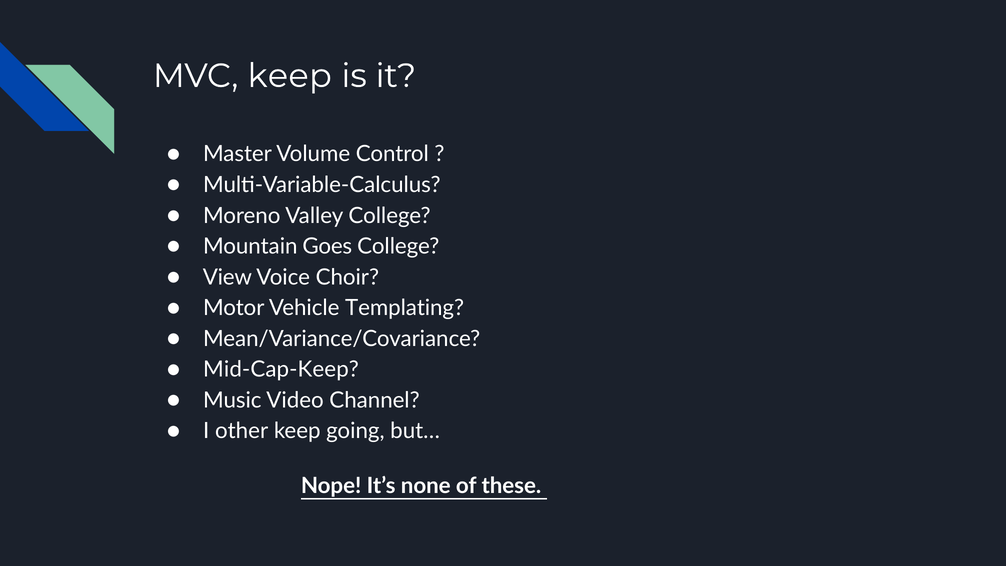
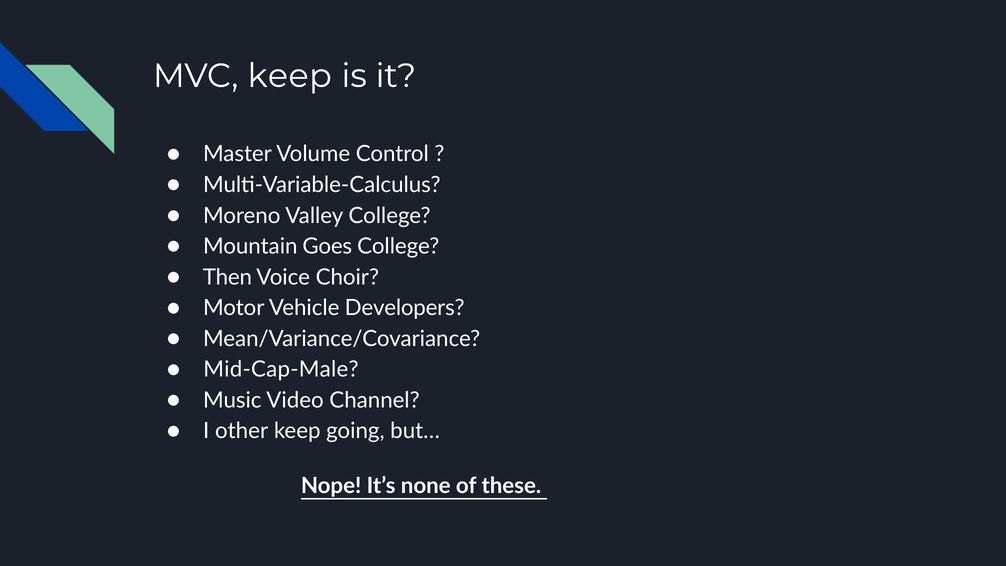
View: View -> Then
Templating: Templating -> Developers
Mid-Cap-Keep: Mid-Cap-Keep -> Mid-Cap-Male
